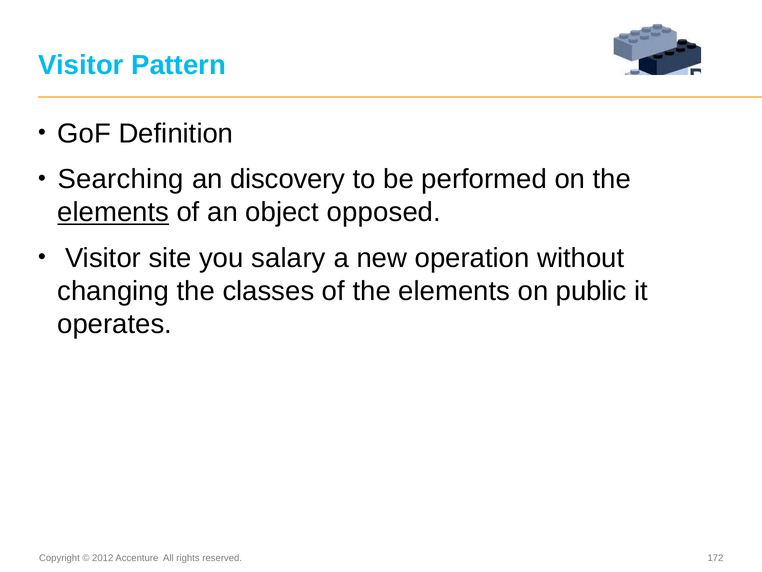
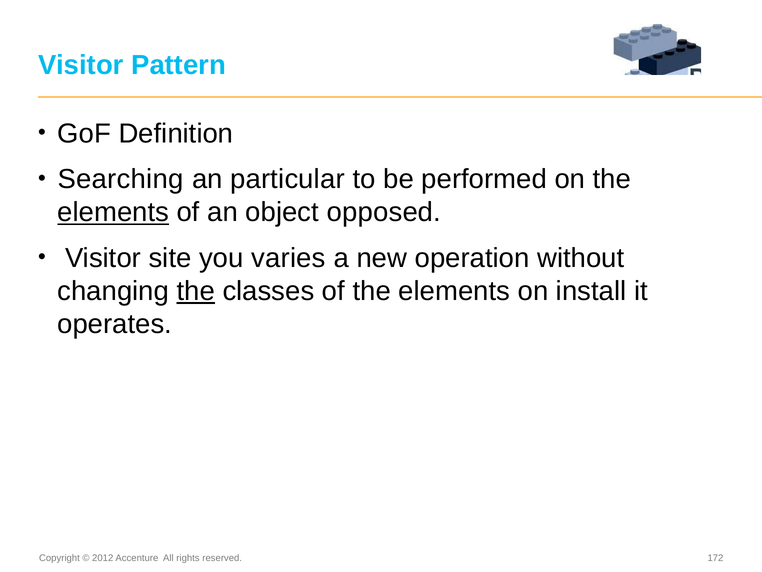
discovery: discovery -> particular
salary: salary -> varies
the at (196, 291) underline: none -> present
public: public -> install
